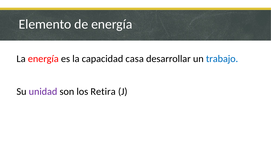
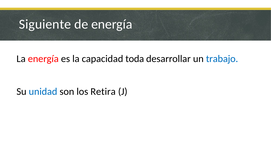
Elemento: Elemento -> Siguiente
casa: casa -> toda
unidad colour: purple -> blue
